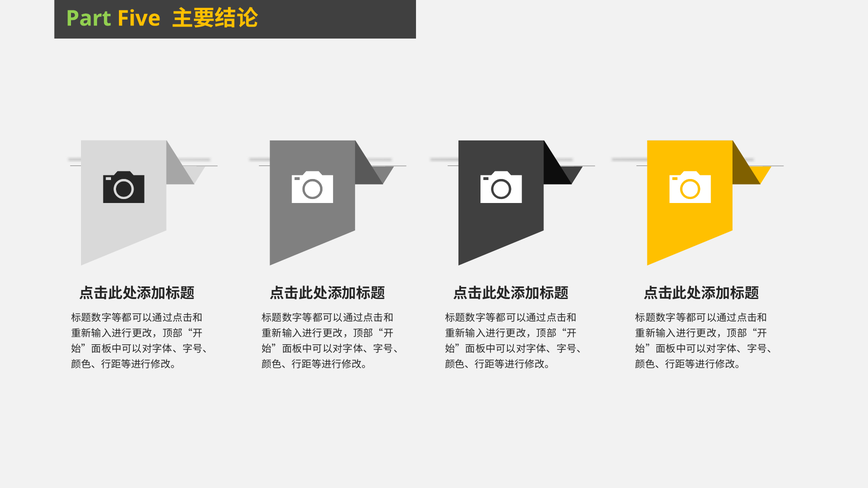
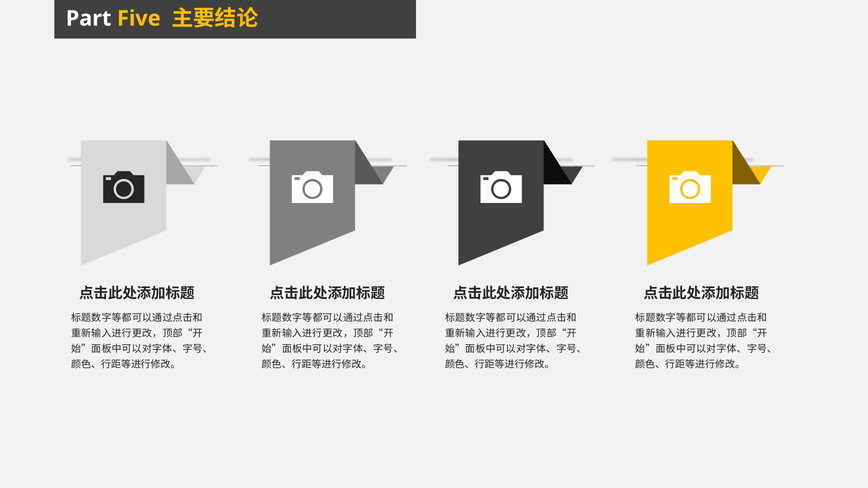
Part colour: light green -> white
